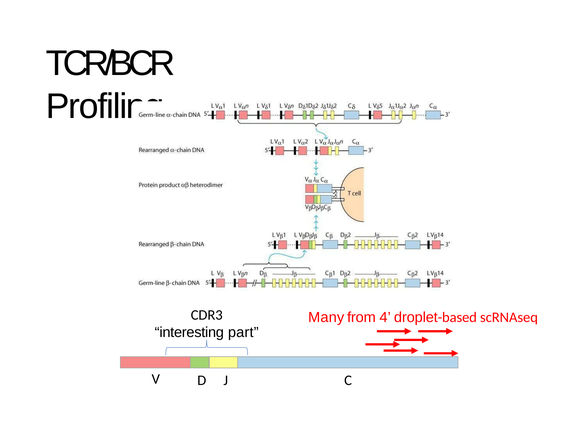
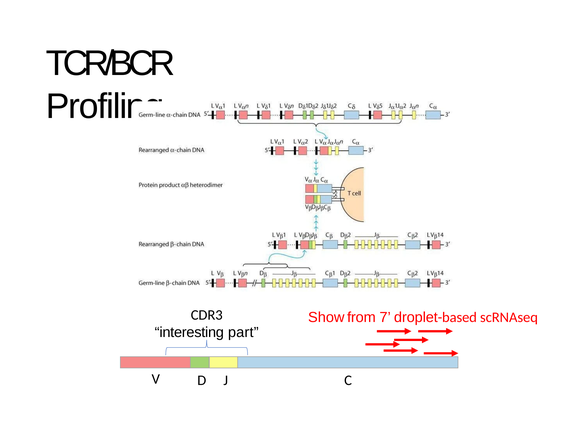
Many: Many -> Show
4: 4 -> 7
